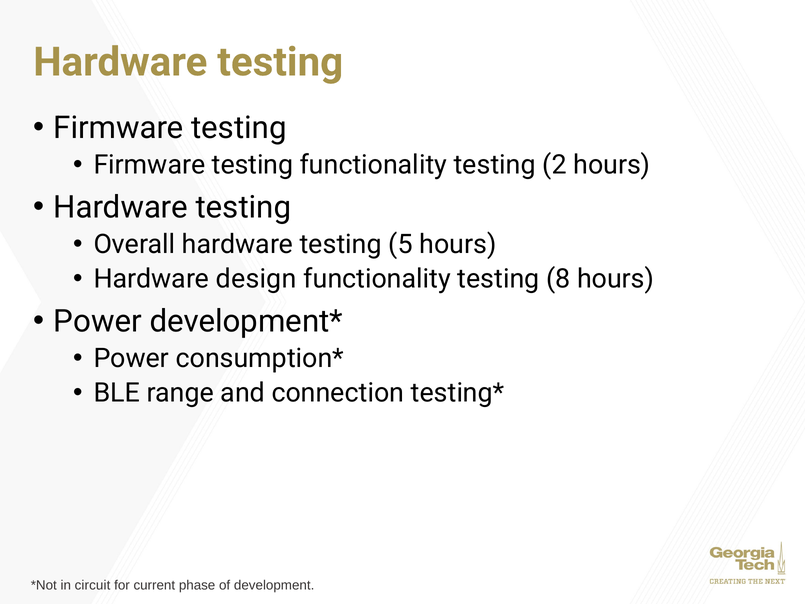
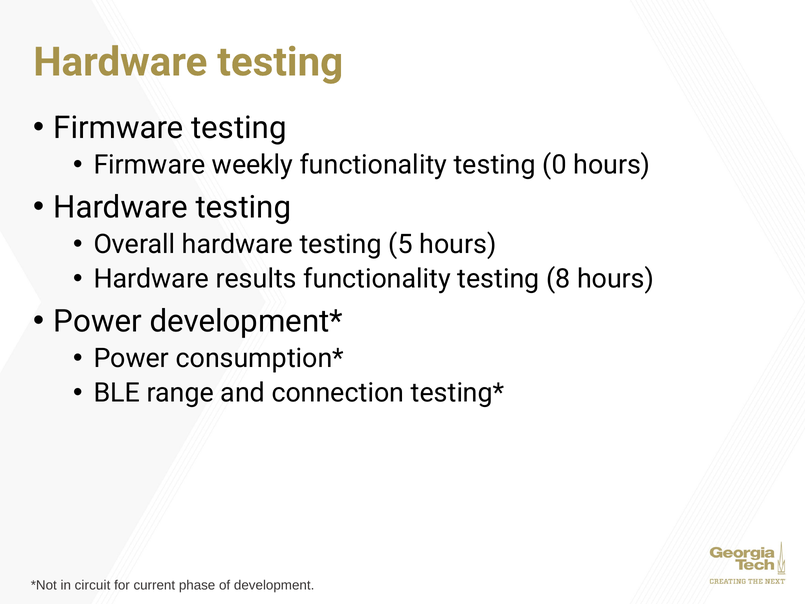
testing at (253, 165): testing -> weekly
2: 2 -> 0
design: design -> results
